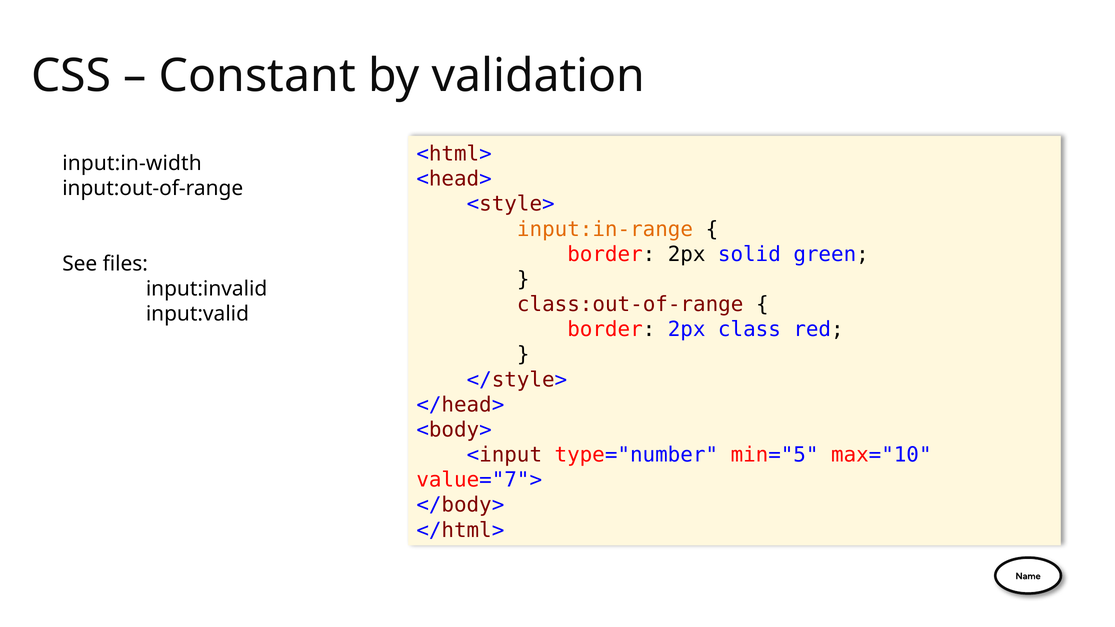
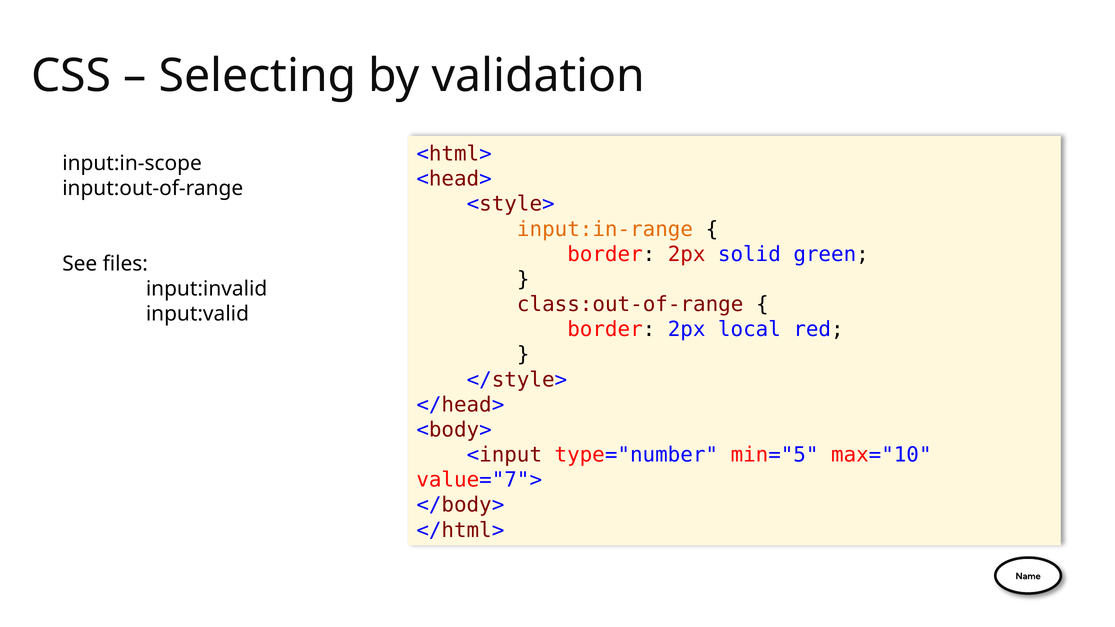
Constant: Constant -> Selecting
input:in-width: input:in-width -> input:in-scope
2px at (687, 254) colour: black -> red
class: class -> local
